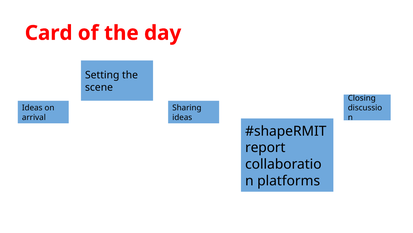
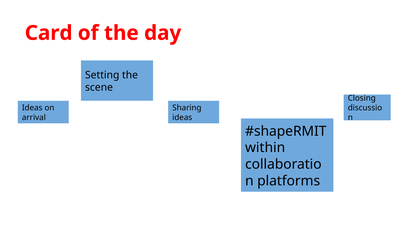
report: report -> within
